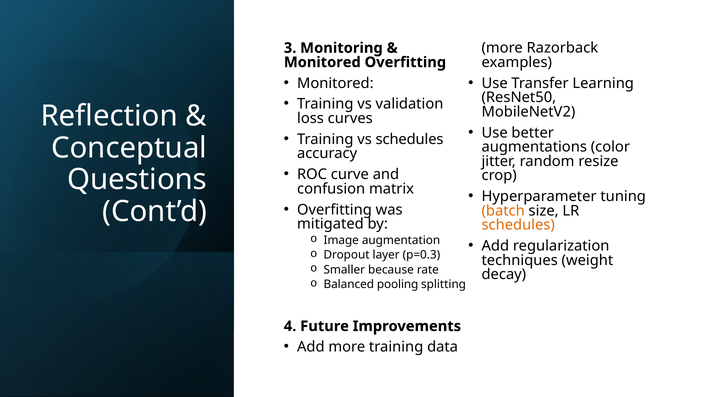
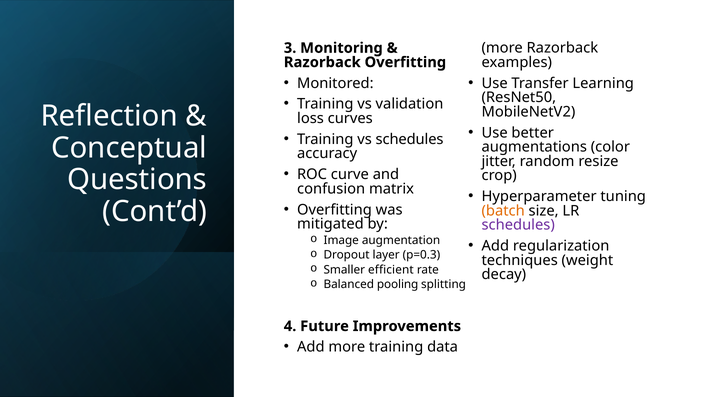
Monitored at (322, 62): Monitored -> Razorback
schedules at (518, 225) colour: orange -> purple
because: because -> efficient
